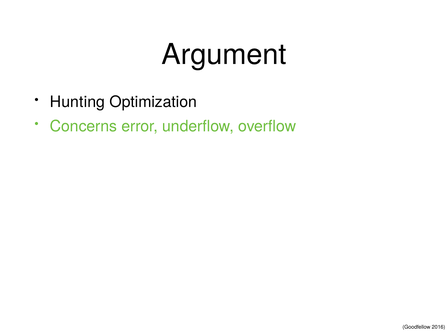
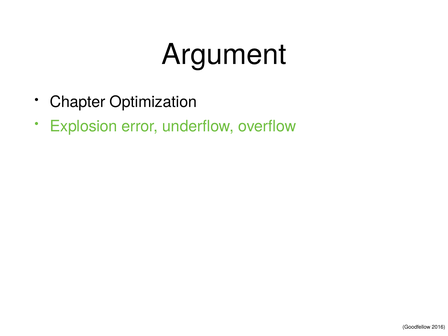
Hunting: Hunting -> Chapter
Concerns: Concerns -> Explosion
